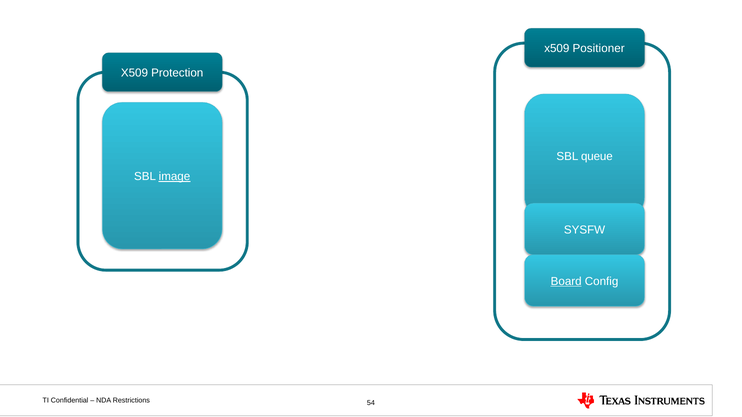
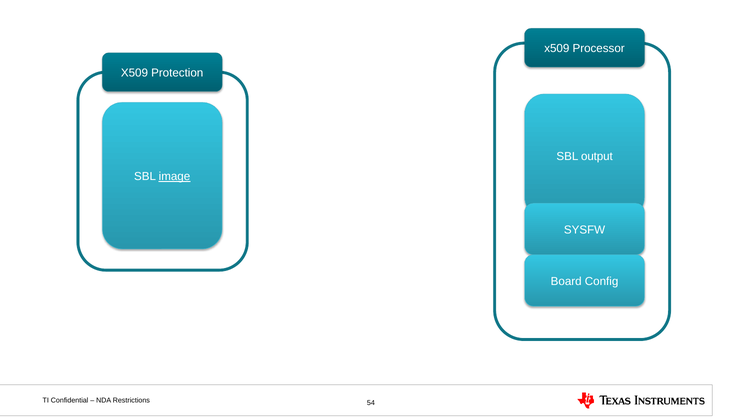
Positioner: Positioner -> Processor
queue: queue -> output
Board underline: present -> none
